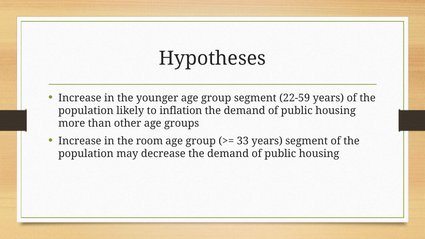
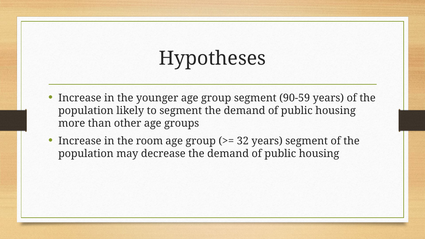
22-59: 22-59 -> 90-59
to inflation: inflation -> segment
33: 33 -> 32
